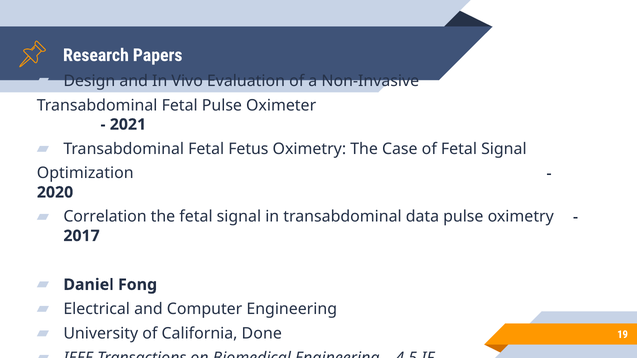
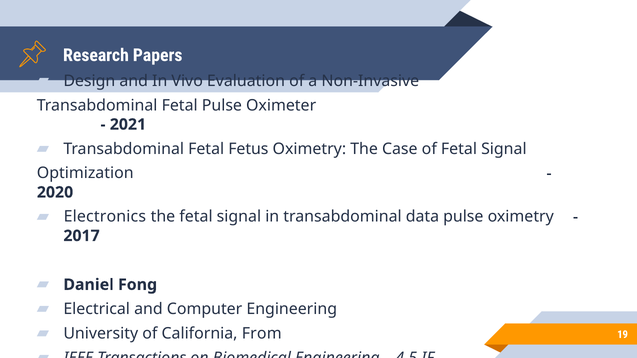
Correlation: Correlation -> Electronics
Done: Done -> From
